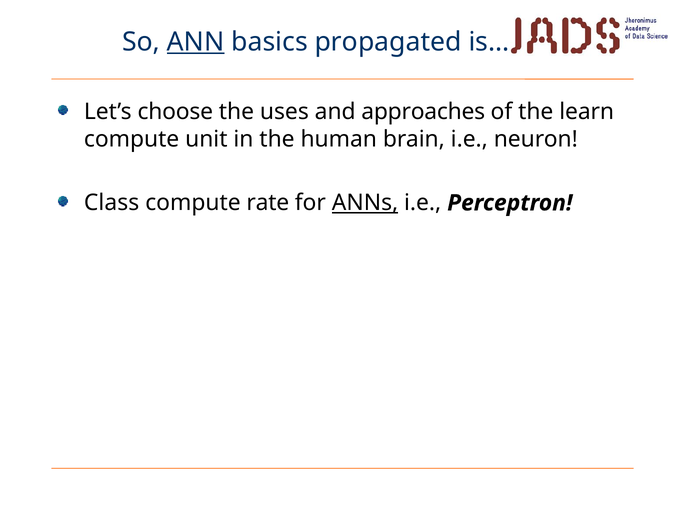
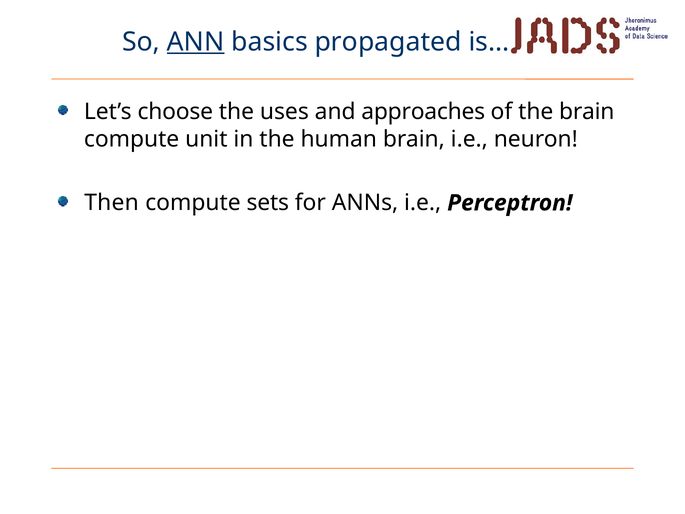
the learn: learn -> brain
Class: Class -> Then
rate: rate -> sets
ANNs underline: present -> none
